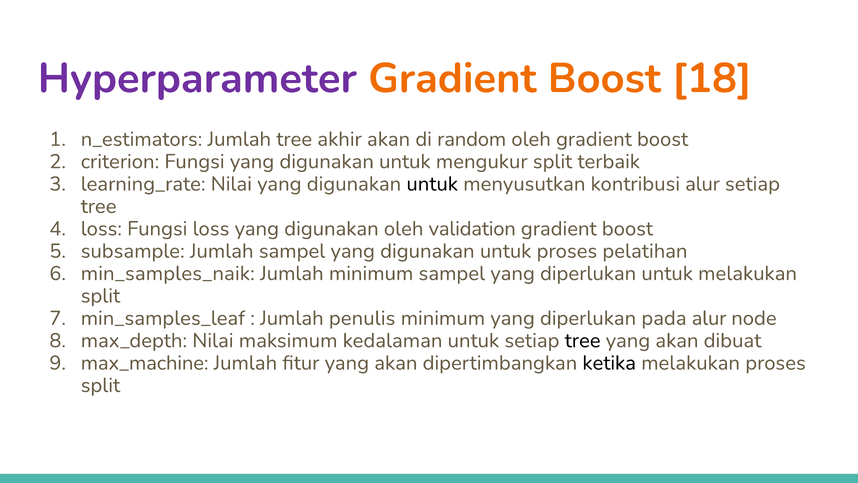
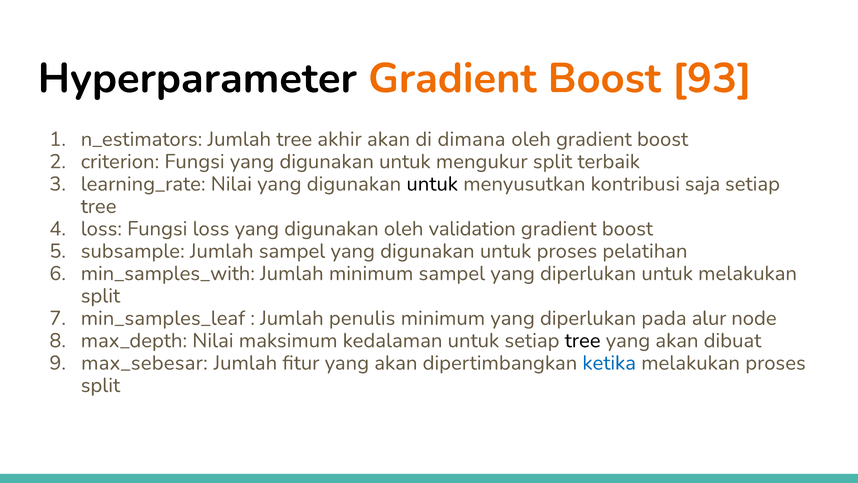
Hyperparameter colour: purple -> black
18: 18 -> 93
random: random -> dimana
kontribusi alur: alur -> saja
min_samples_naik: min_samples_naik -> min_samples_with
max_machine: max_machine -> max_sebesar
ketika colour: black -> blue
